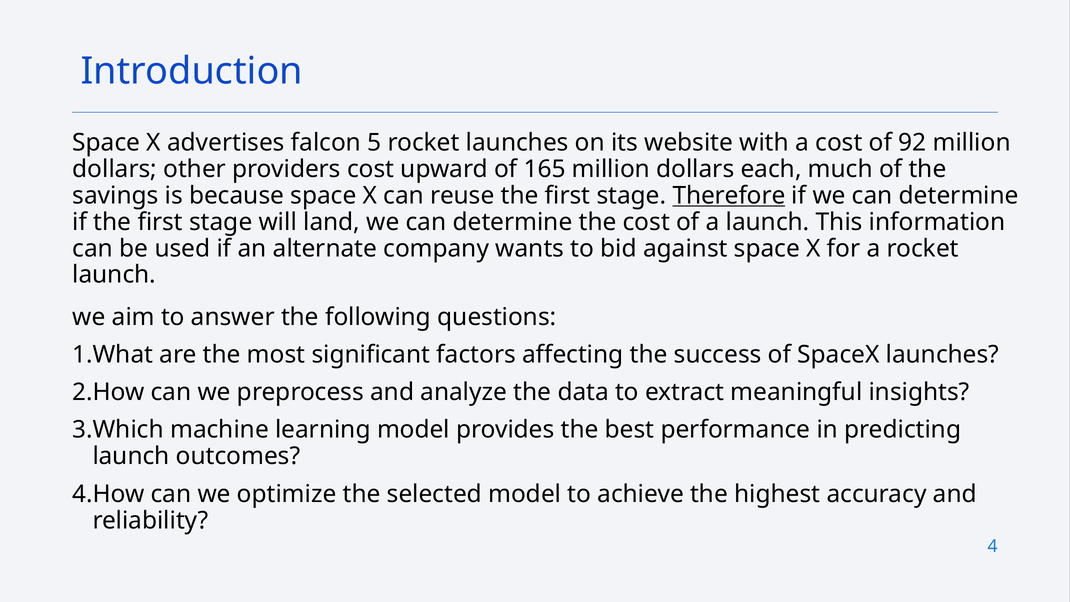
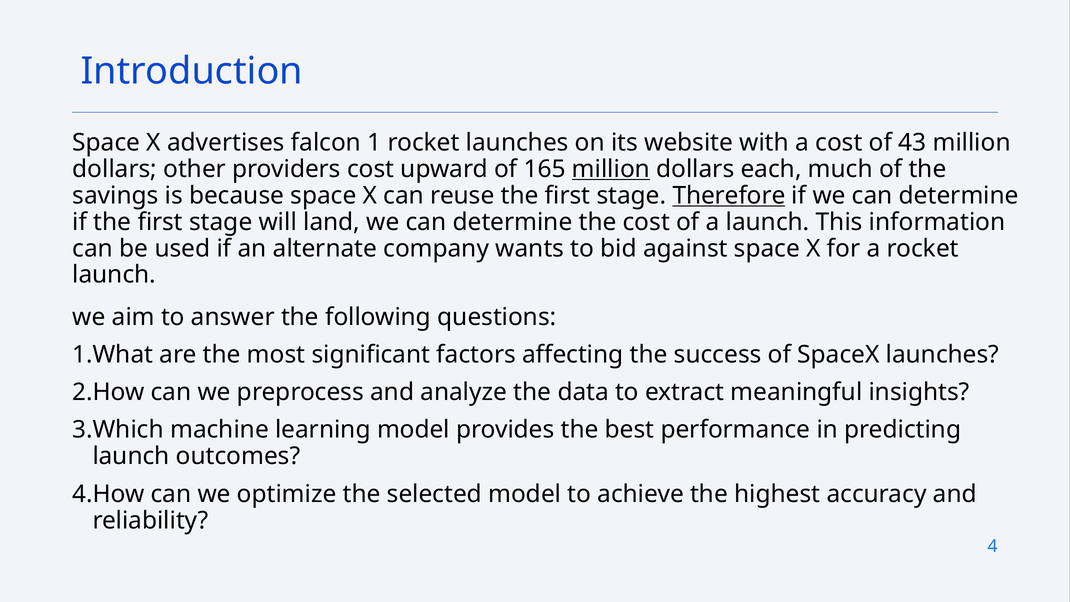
5: 5 -> 1
92: 92 -> 43
million at (611, 169) underline: none -> present
